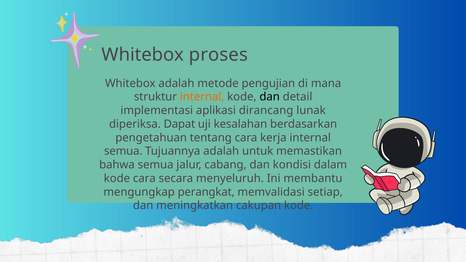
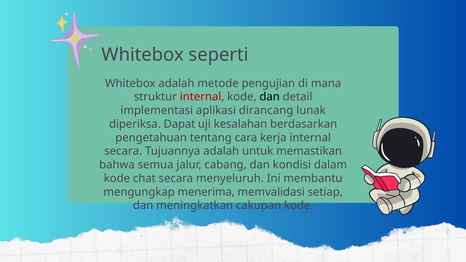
proses: proses -> seperti
internal at (202, 97) colour: orange -> red
semua at (123, 151): semua -> secara
kode cara: cara -> chat
perangkat: perangkat -> menerima
